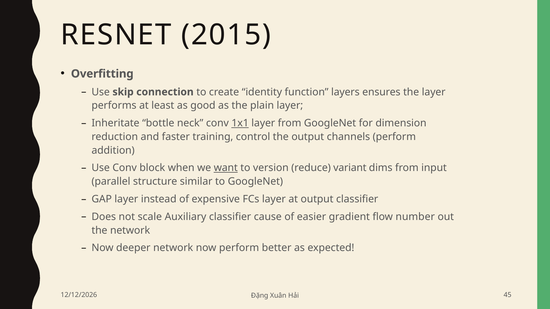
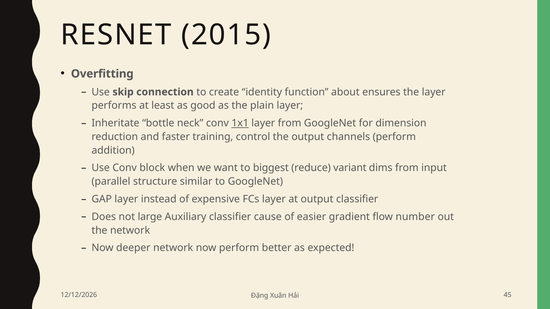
layers: layers -> about
want underline: present -> none
version: version -> biggest
scale: scale -> large
